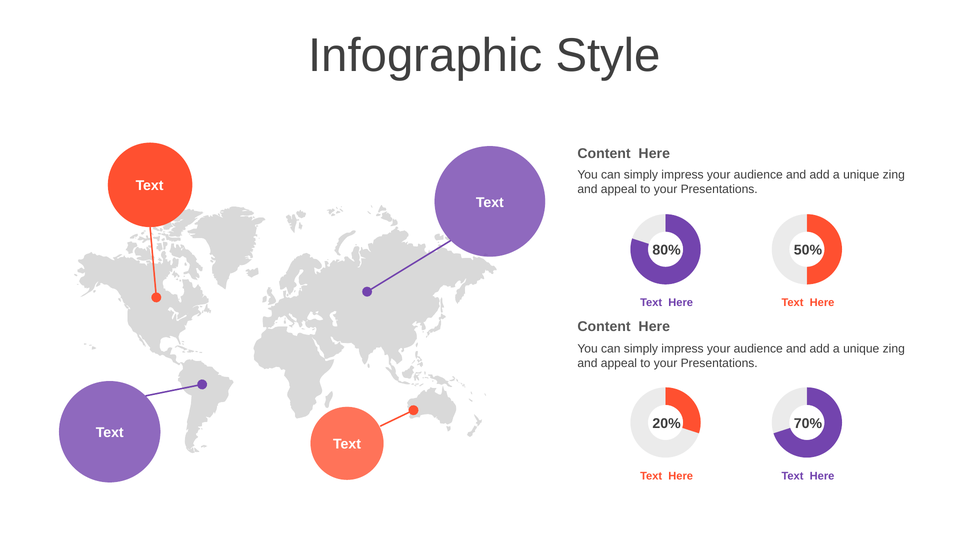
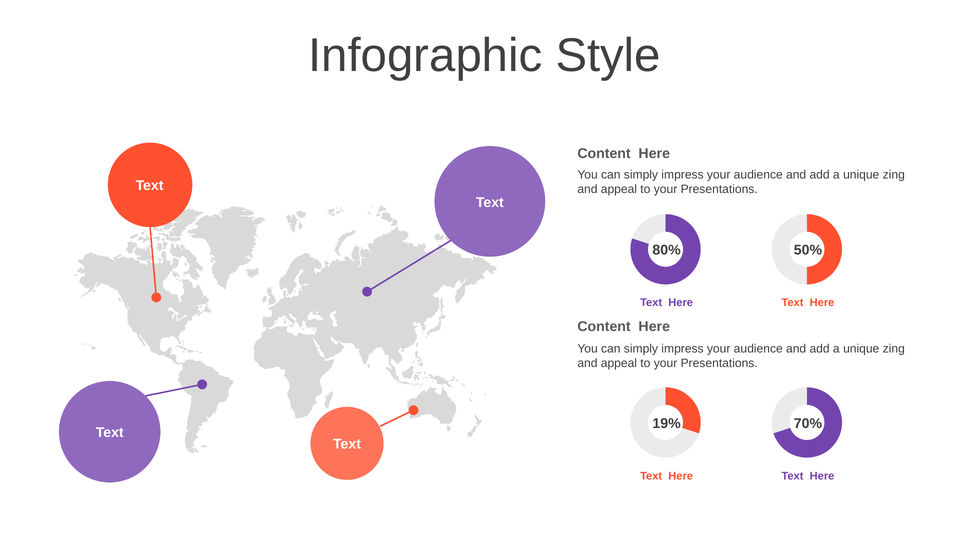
20%: 20% -> 19%
